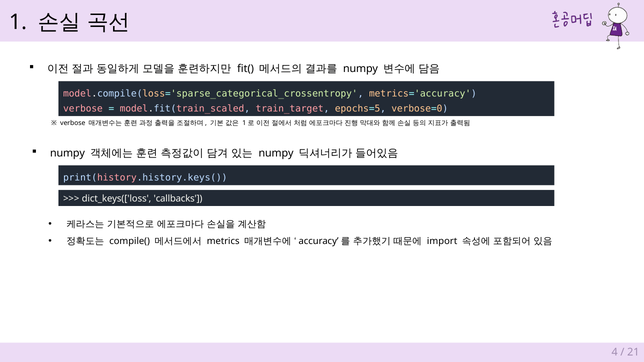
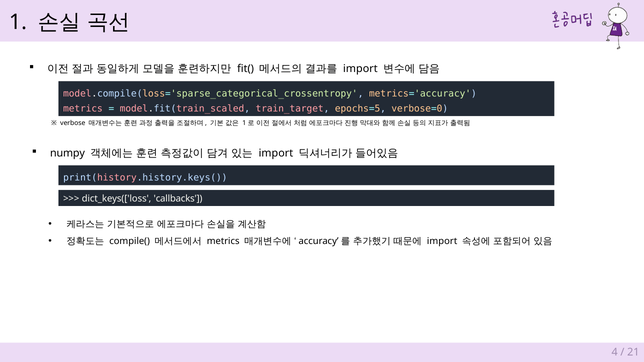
numpy at (361, 69): numpy -> import
verbose at (83, 109): verbose -> metrics
numpy at (276, 153): numpy -> import
